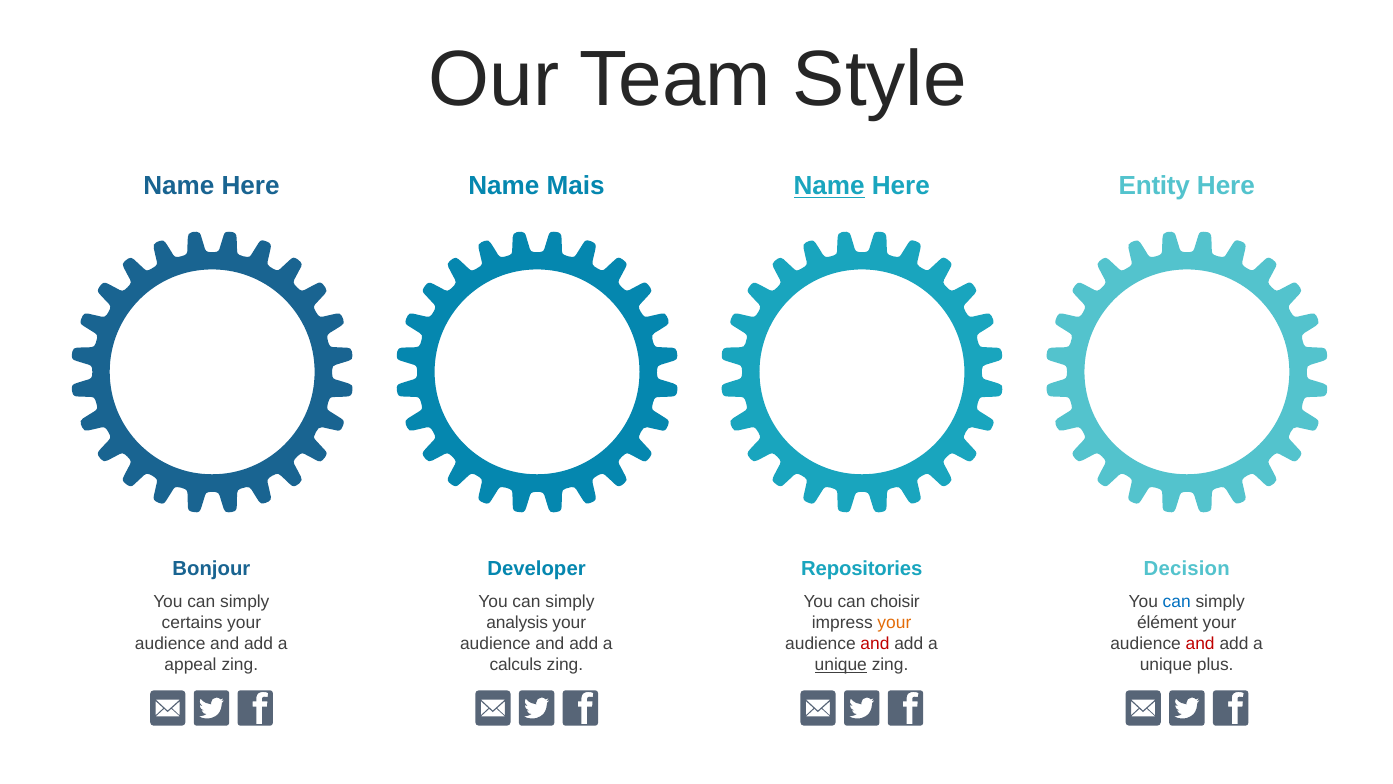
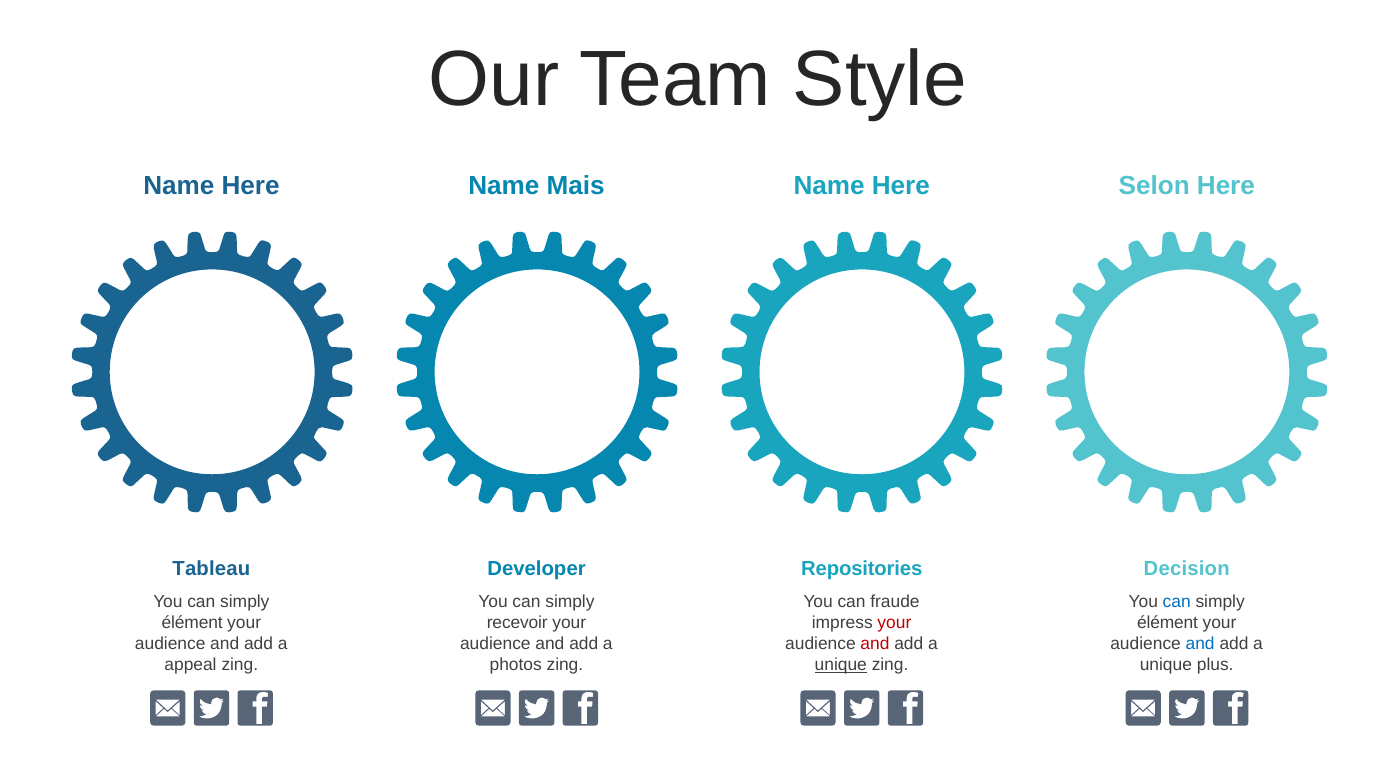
Name at (829, 186) underline: present -> none
Entity: Entity -> Selon
Bonjour: Bonjour -> Tableau
choisir: choisir -> fraude
certains at (192, 623): certains -> élément
analysis: analysis -> recevoir
your at (894, 623) colour: orange -> red
and at (1200, 643) colour: red -> blue
calculs: calculs -> photos
